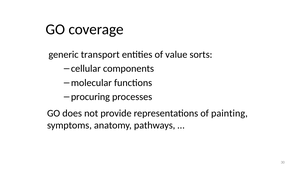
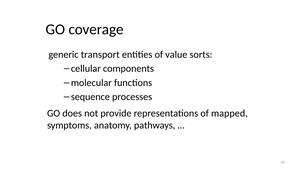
procuring: procuring -> sequence
painting: painting -> mapped
